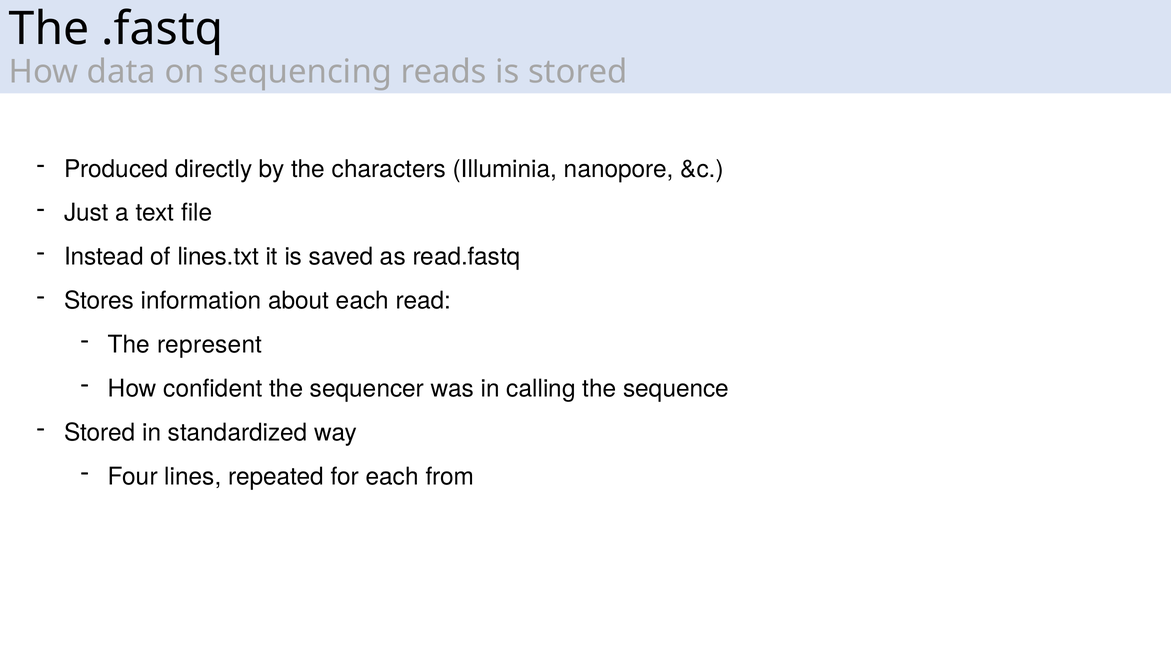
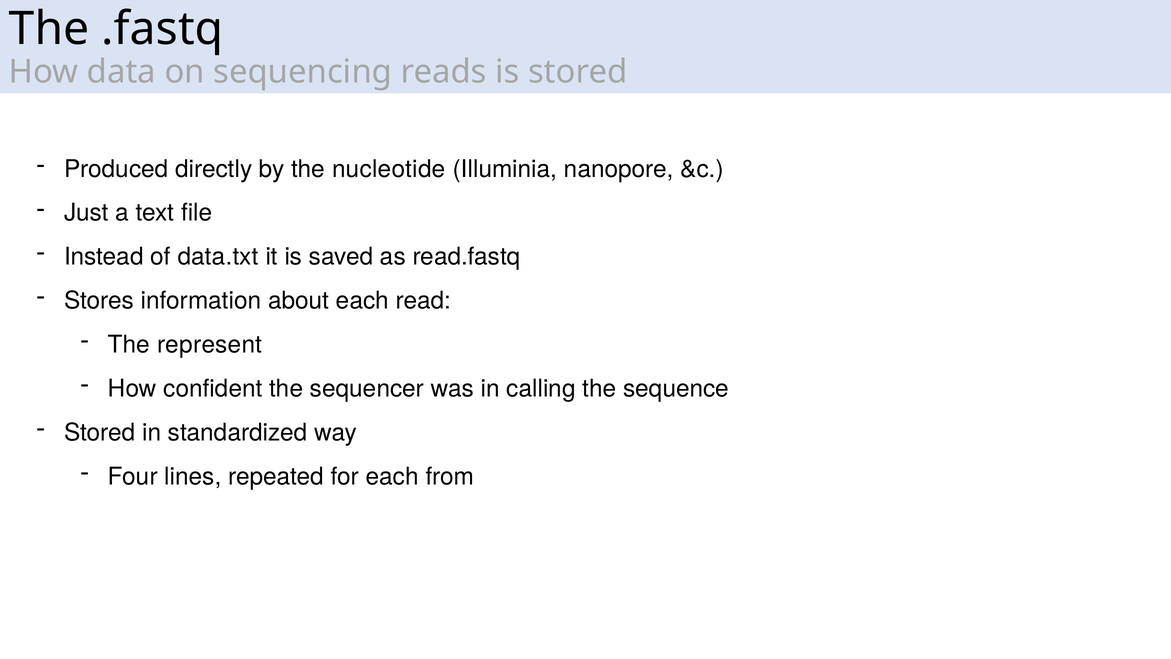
characters: characters -> nucleotide
lines.txt: lines.txt -> data.txt
